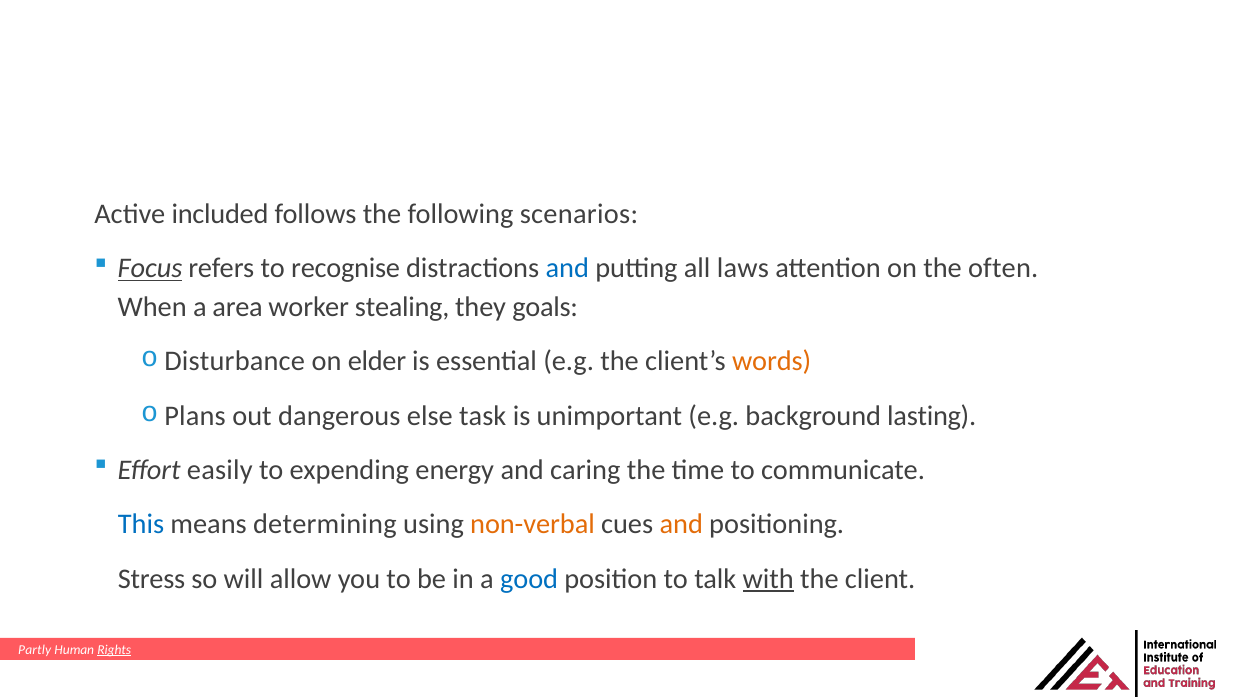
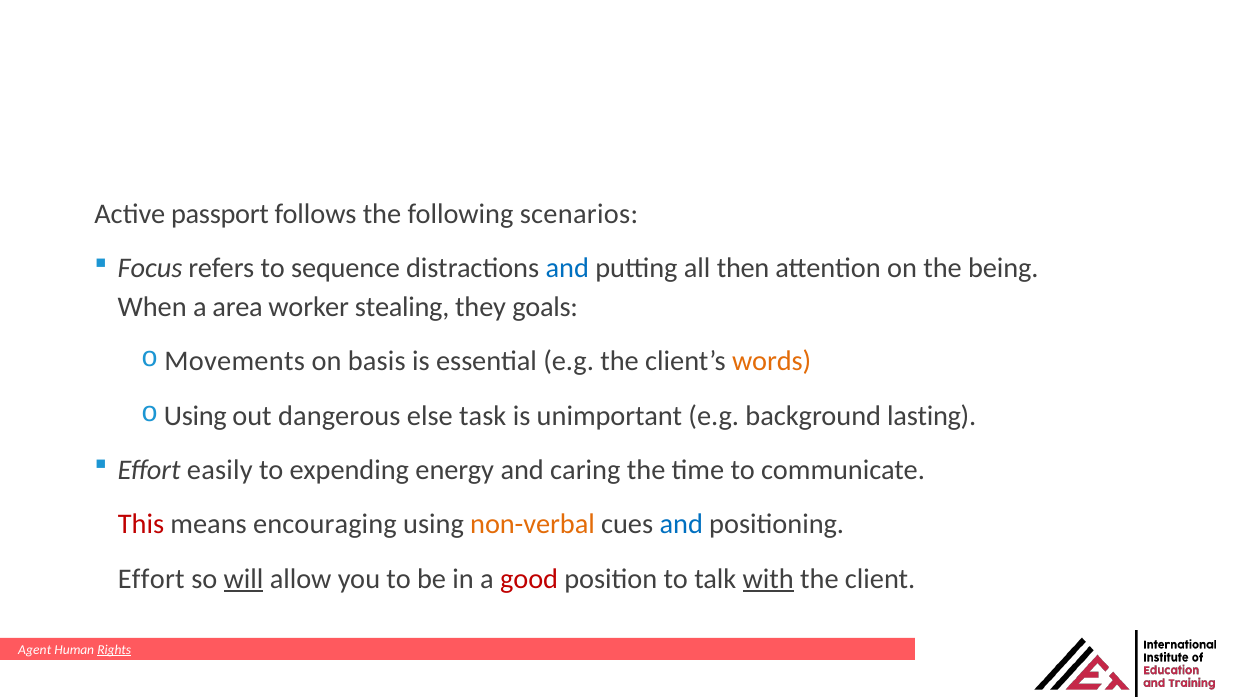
included: included -> passport
Focus underline: present -> none
recognise: recognise -> sequence
laws: laws -> then
often: often -> being
Disturbance: Disturbance -> Movements
elder: elder -> basis
Plans at (195, 416): Plans -> Using
This colour: blue -> red
determining: determining -> encouraging
and at (681, 524) colour: orange -> blue
Stress at (152, 579): Stress -> Effort
will underline: none -> present
good colour: blue -> red
Partly: Partly -> Agent
